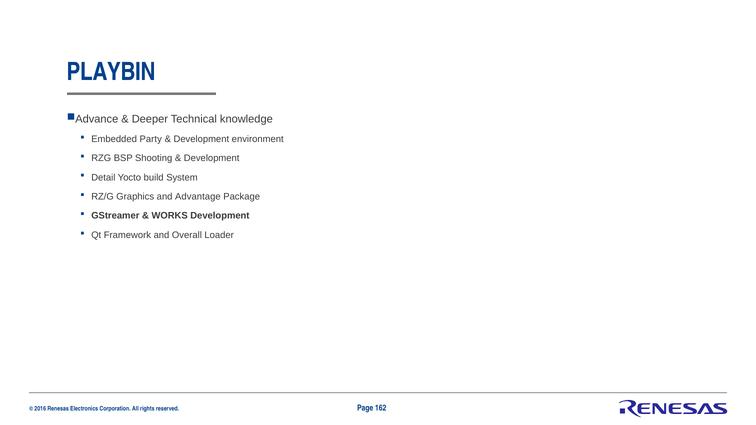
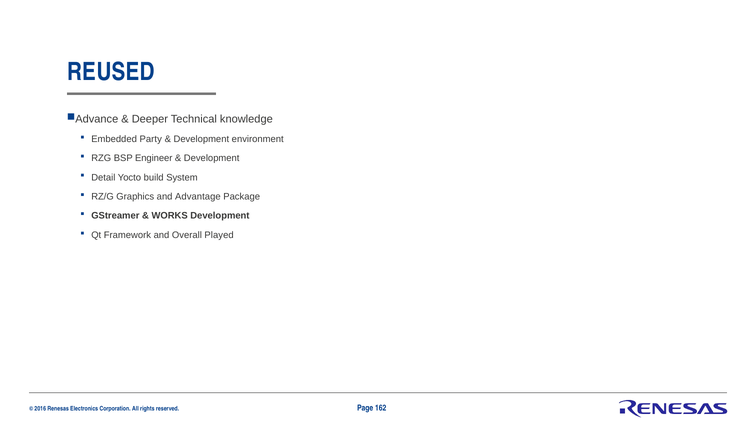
PLAYBIN: PLAYBIN -> REUSED
Shooting: Shooting -> Engineer
Loader: Loader -> Played
